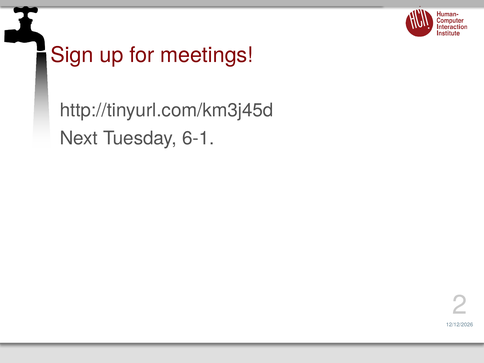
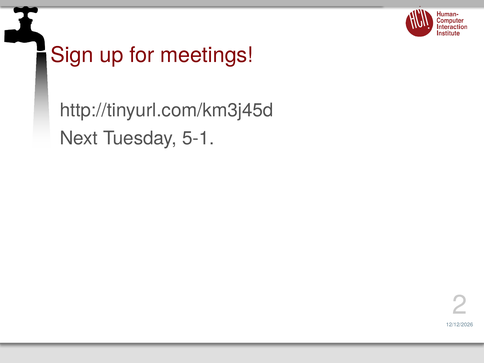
6-1: 6-1 -> 5-1
